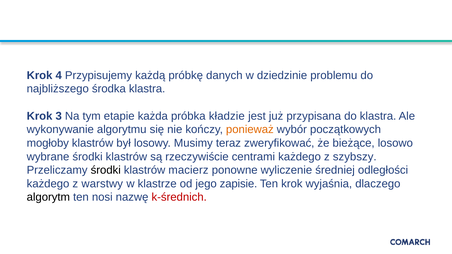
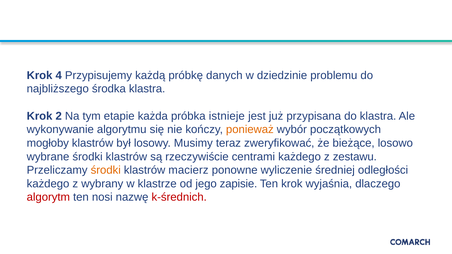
3: 3 -> 2
kładzie: kładzie -> istnieje
szybszy: szybszy -> zestawu
środki at (106, 170) colour: black -> orange
warstwy: warstwy -> wybrany
algorytm colour: black -> red
